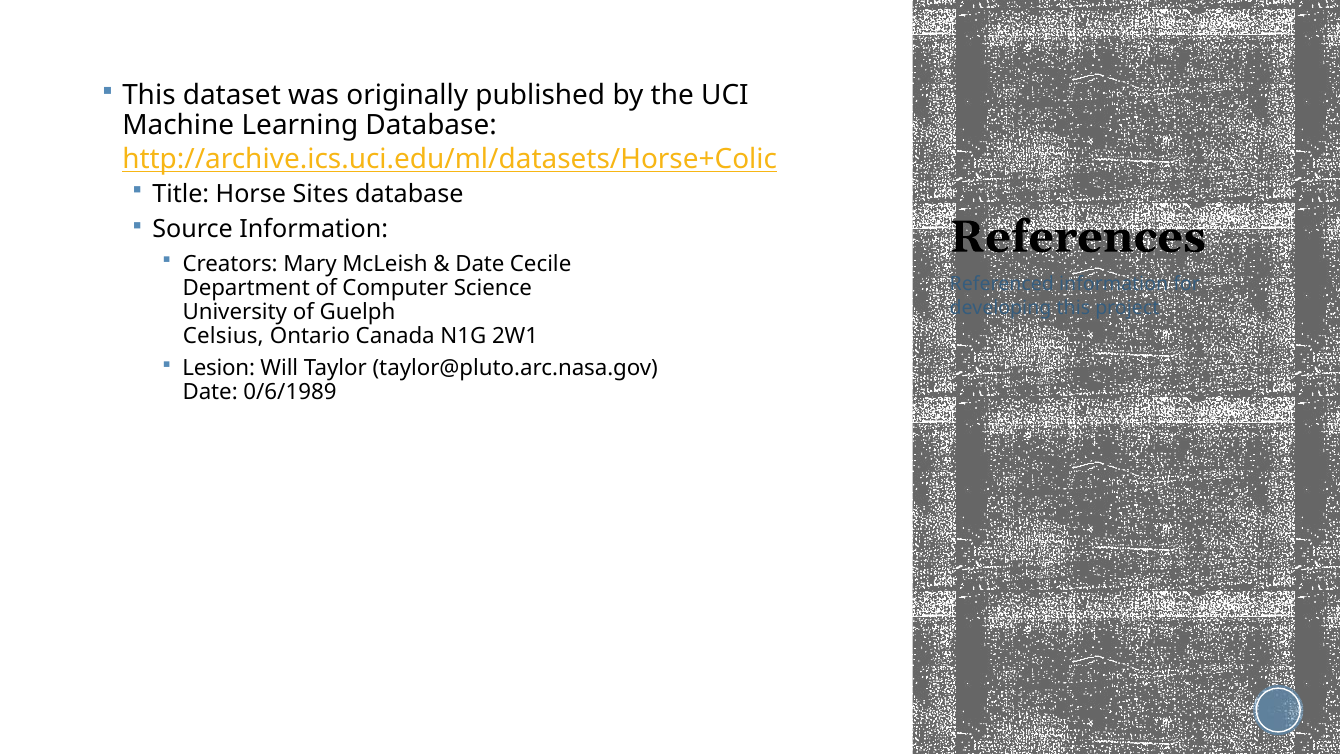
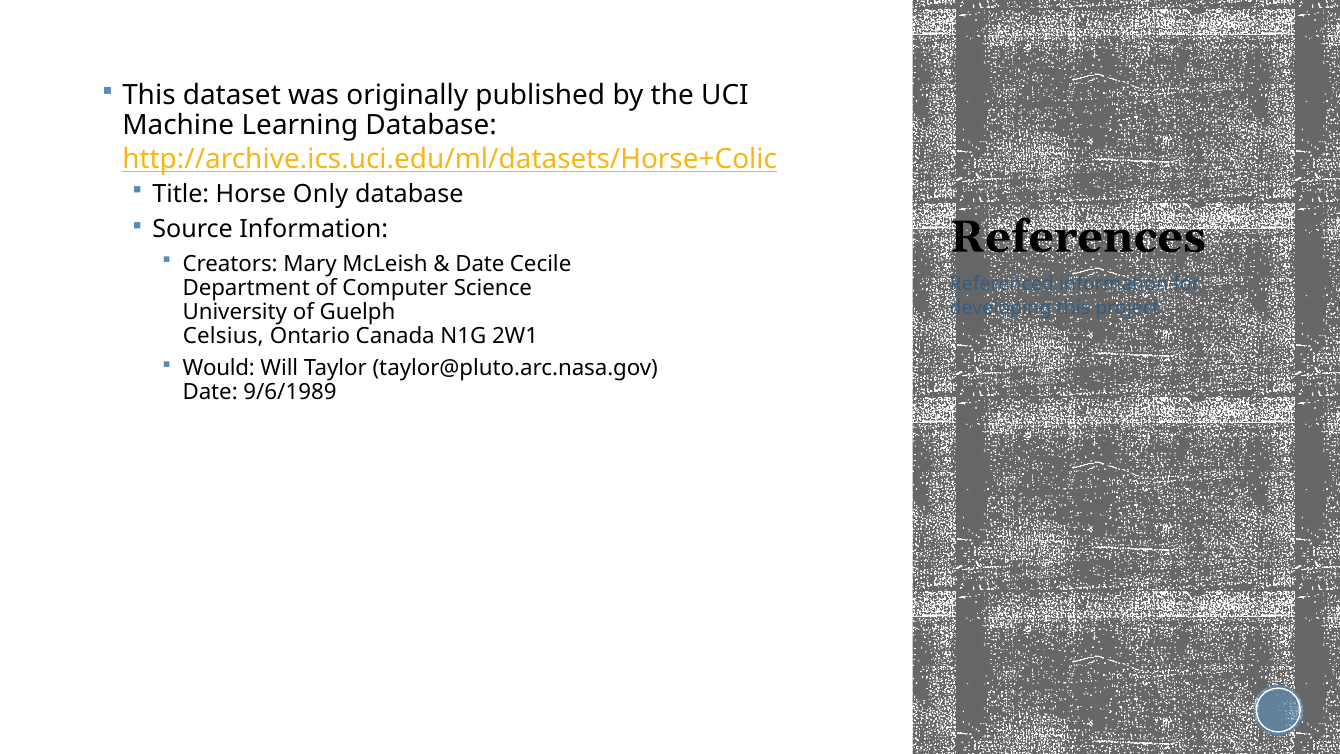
Sites: Sites -> Only
Lesion: Lesion -> Would
0/6/1989: 0/6/1989 -> 9/6/1989
